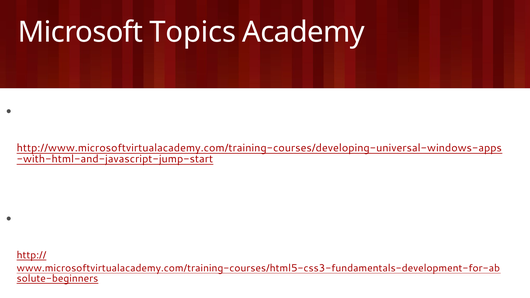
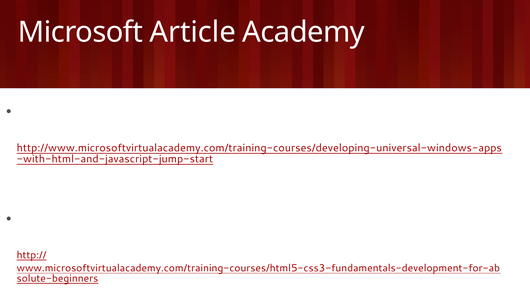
Topics: Topics -> Article
